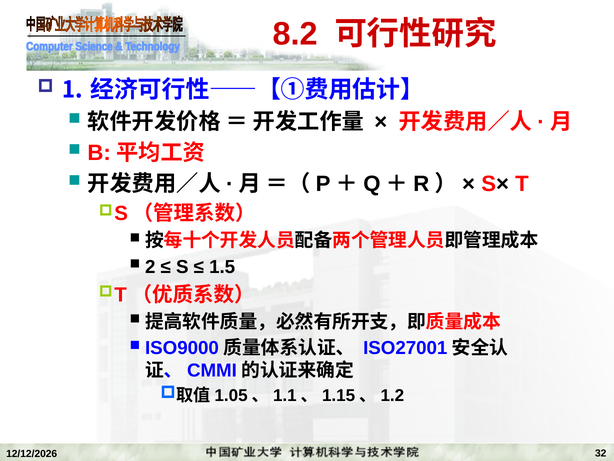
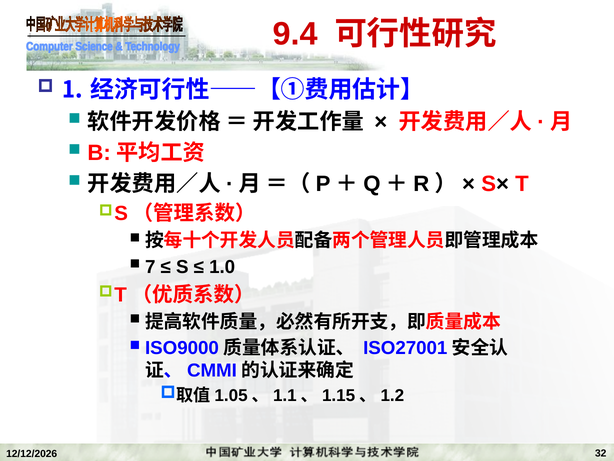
8.2: 8.2 -> 9.4
2: 2 -> 7
1.5: 1.5 -> 1.0
